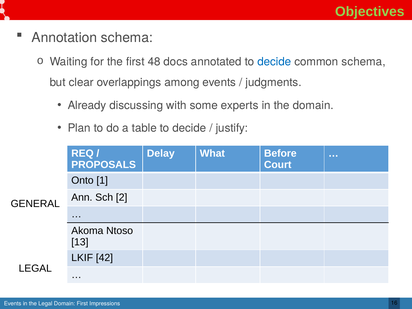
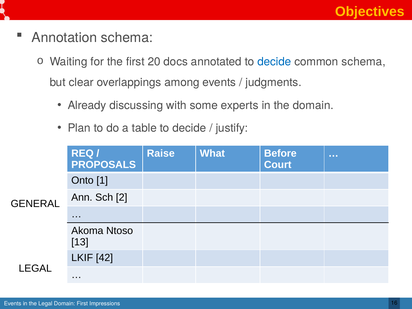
Objectives colour: light green -> yellow
48: 48 -> 20
Delay: Delay -> Raise
